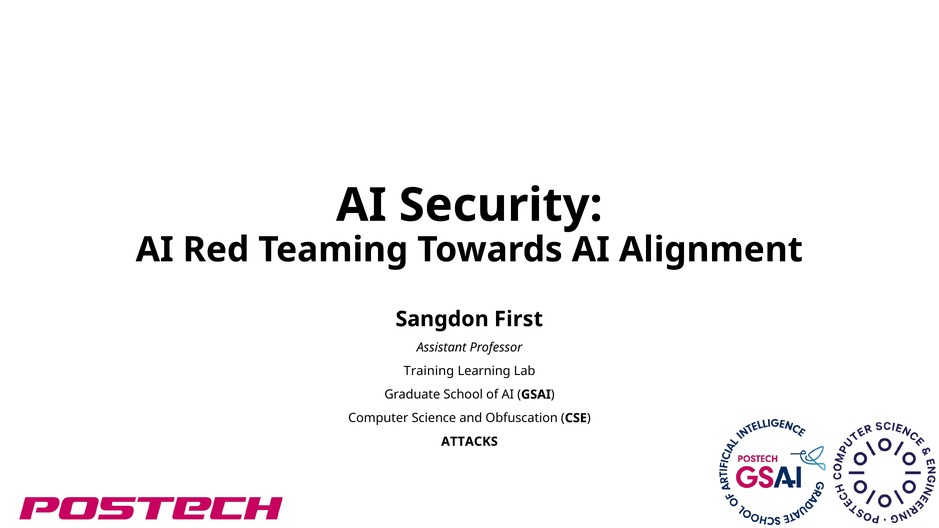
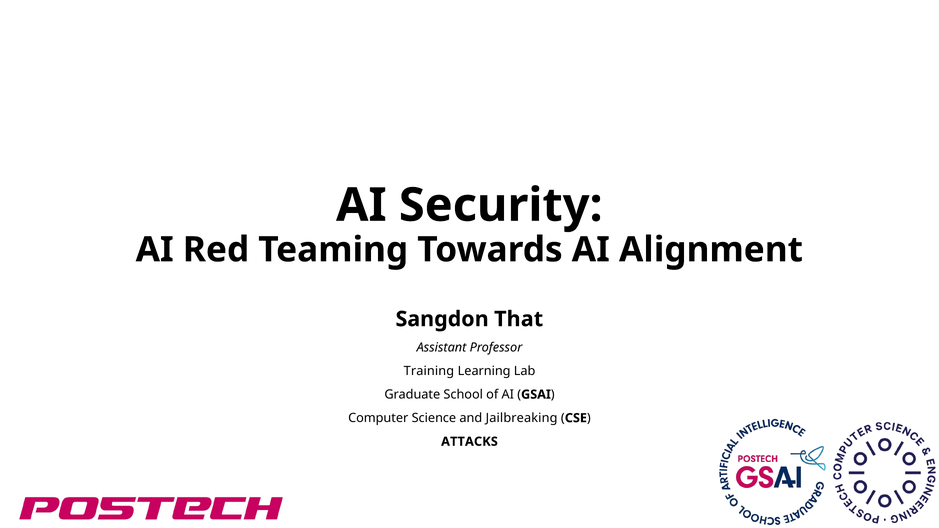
First: First -> That
Obfuscation: Obfuscation -> Jailbreaking
